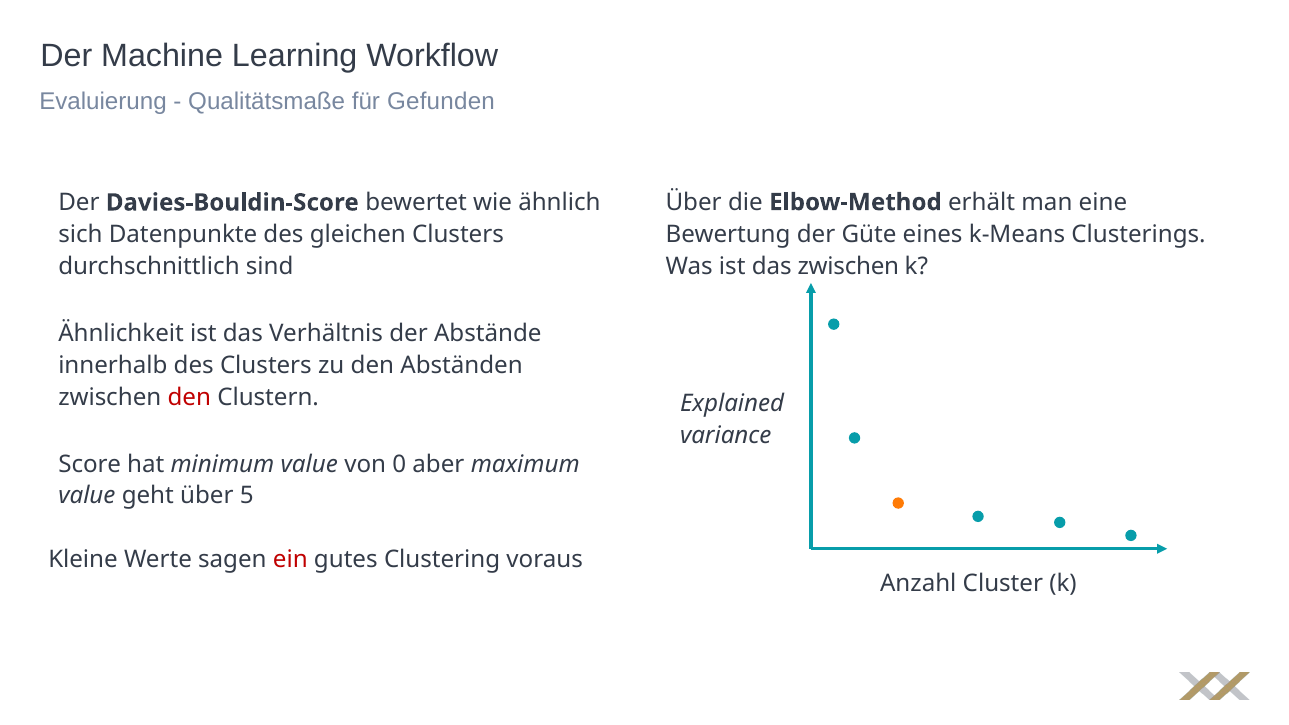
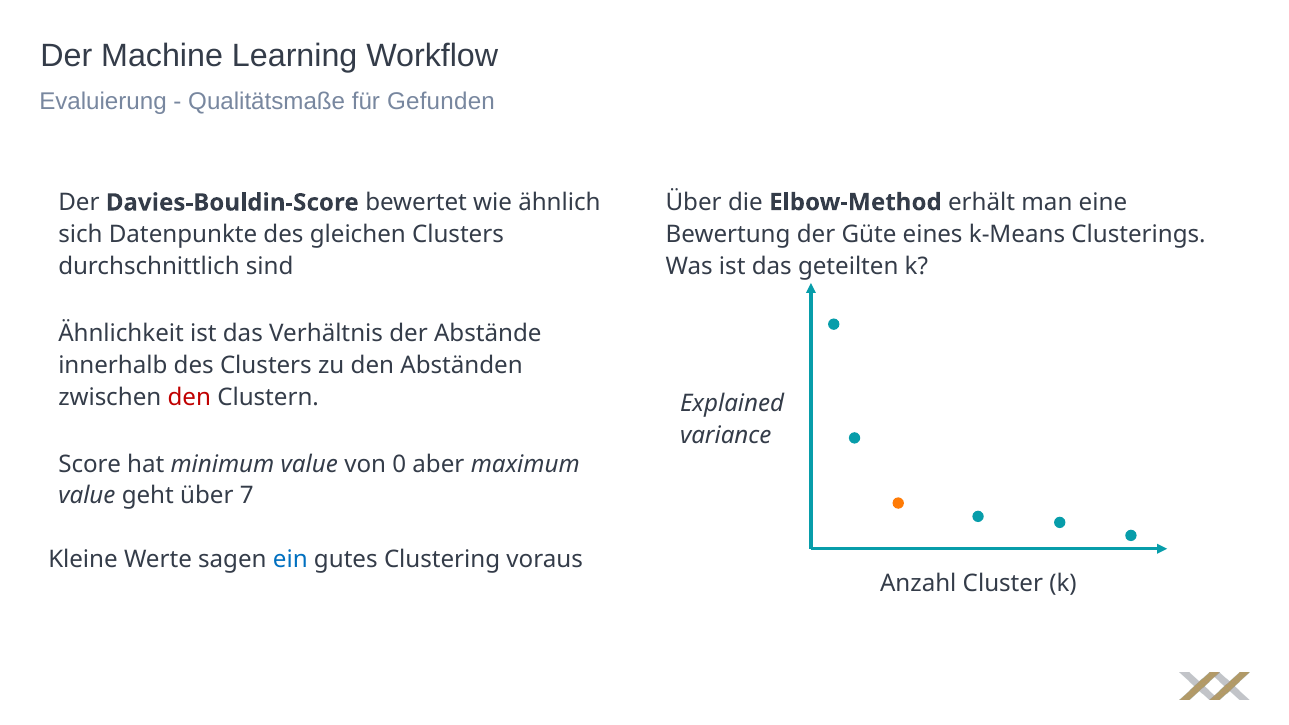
das zwischen: zwischen -> geteilten
5: 5 -> 7
ein colour: red -> blue
